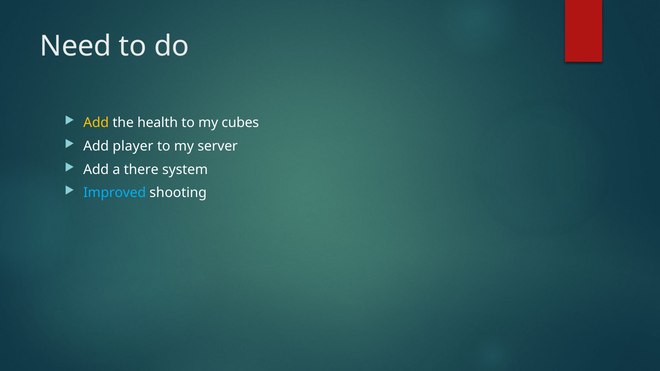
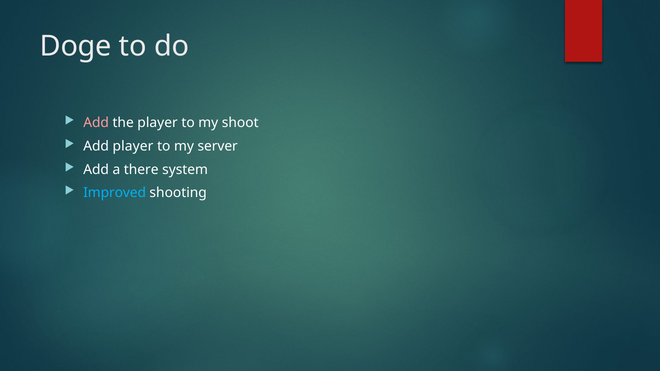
Need: Need -> Doge
Add at (96, 123) colour: yellow -> pink
the health: health -> player
cubes: cubes -> shoot
